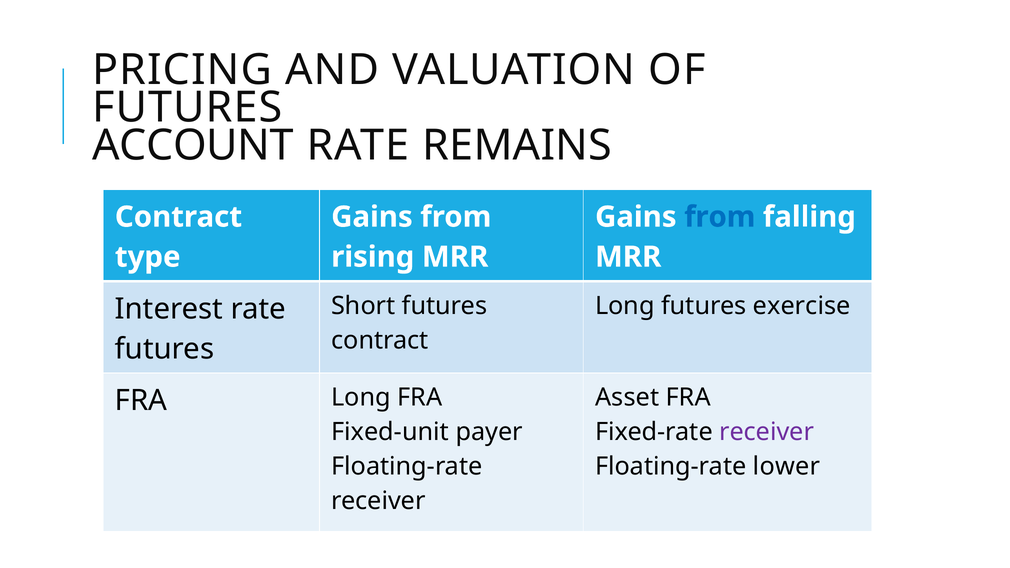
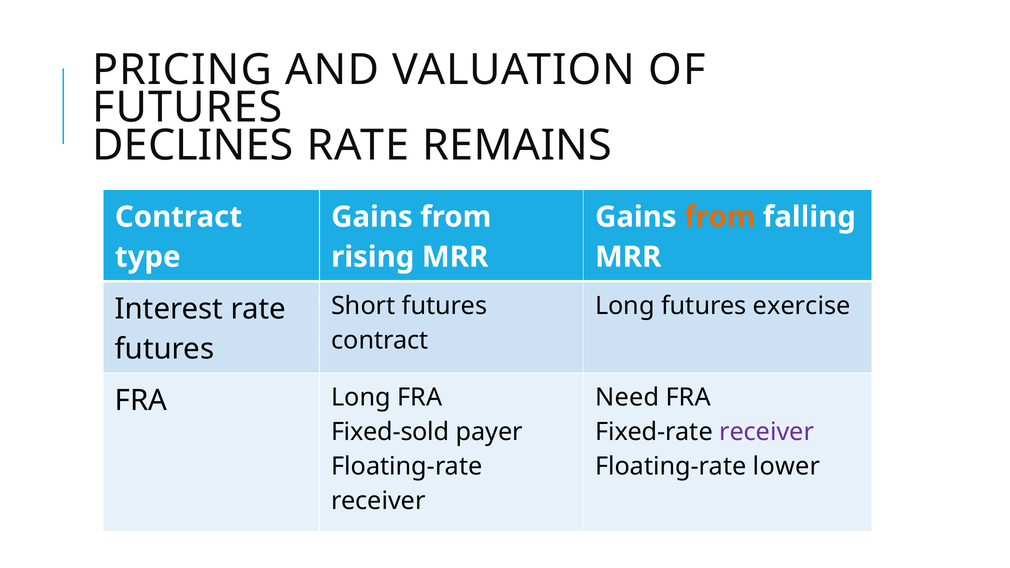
ACCOUNT: ACCOUNT -> DECLINES
from at (720, 217) colour: blue -> orange
Asset: Asset -> Need
Fixed-unit: Fixed-unit -> Fixed-sold
